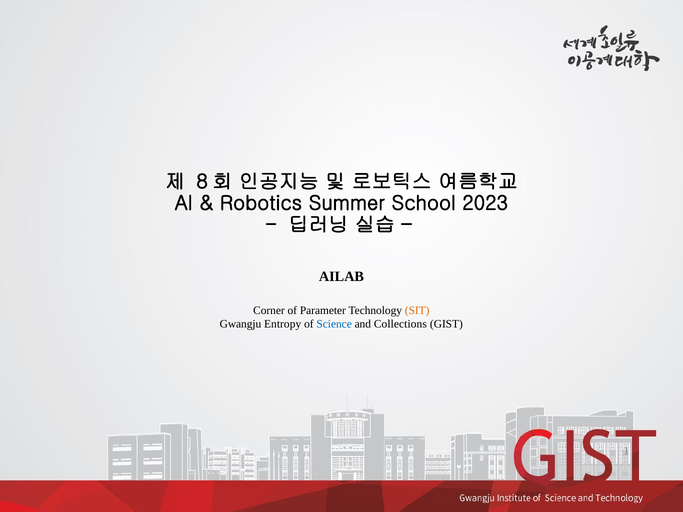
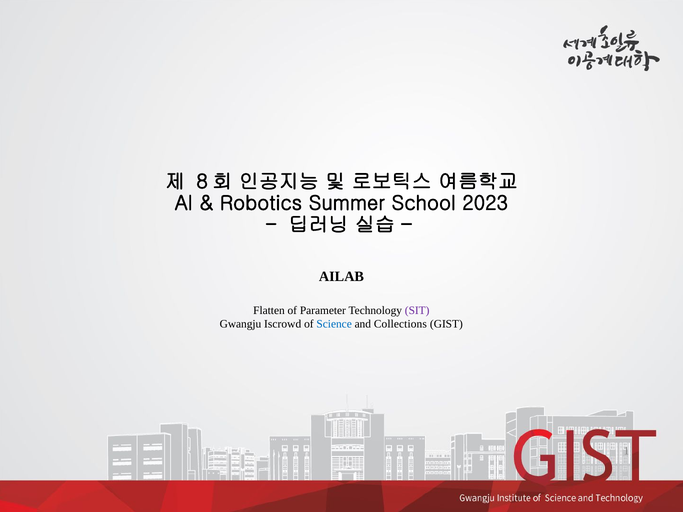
Corner: Corner -> Flatten
SIT colour: orange -> purple
Entropy: Entropy -> Iscrowd
